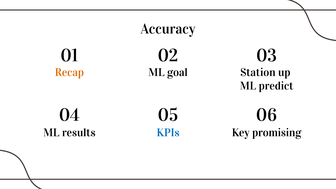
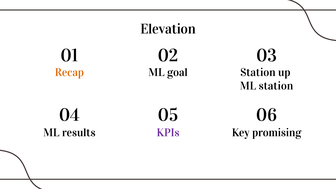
Accuracy: Accuracy -> Elevation
ML predict: predict -> station
KPIs colour: blue -> purple
